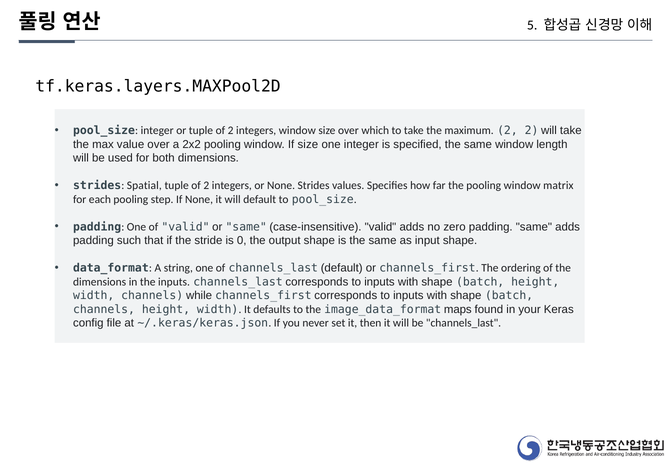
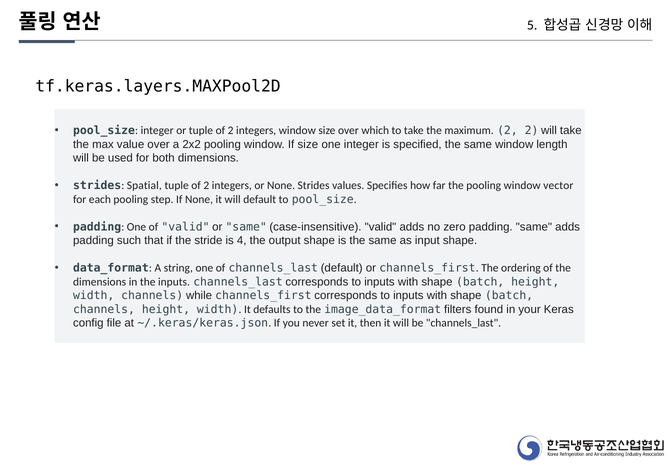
matrix: matrix -> vector
0: 0 -> 4
maps: maps -> filters
